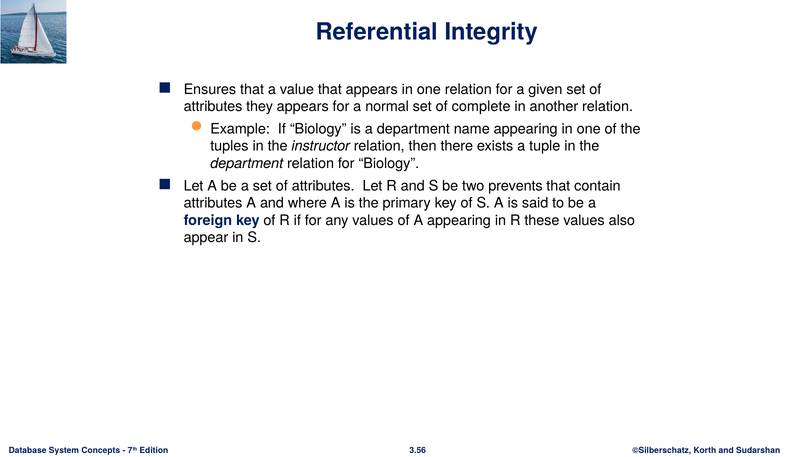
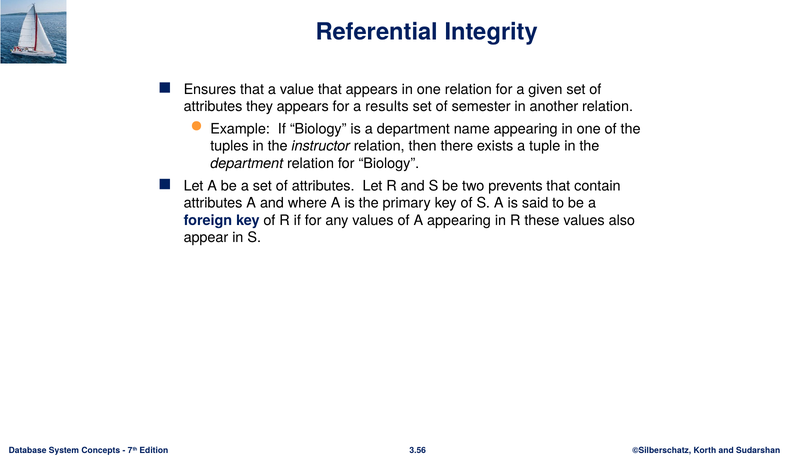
normal: normal -> results
complete: complete -> semester
